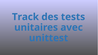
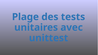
Track: Track -> Plage
